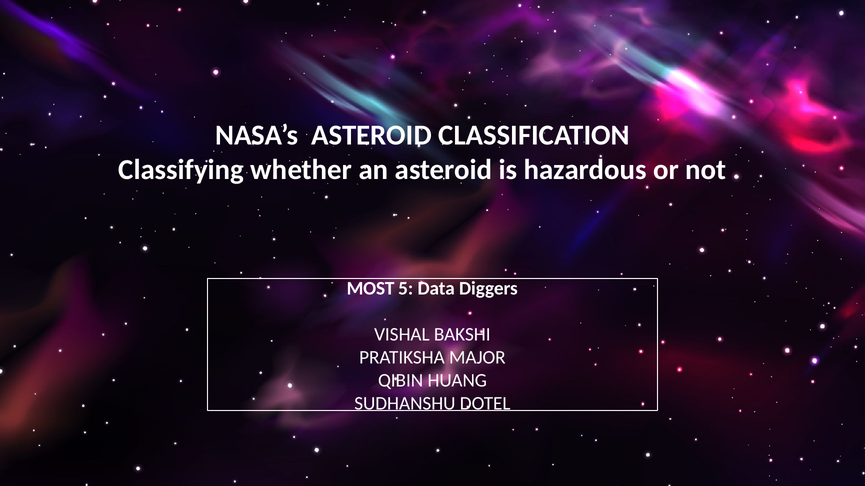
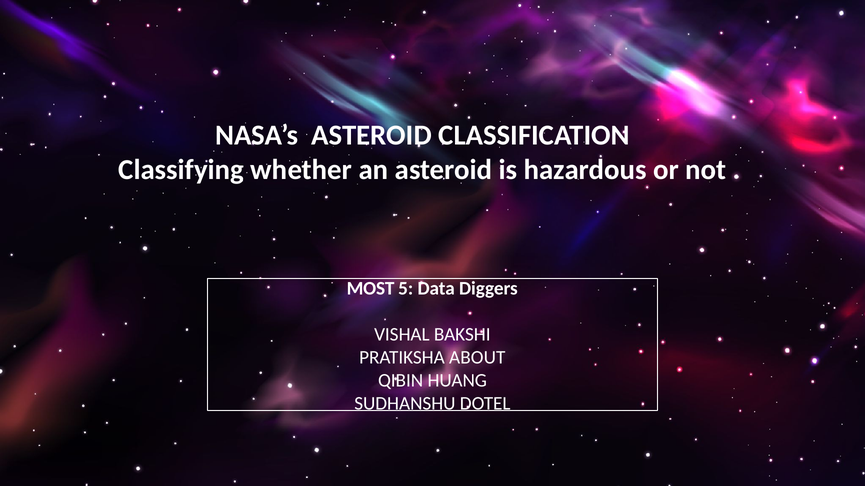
MAJOR: MAJOR -> ABOUT
